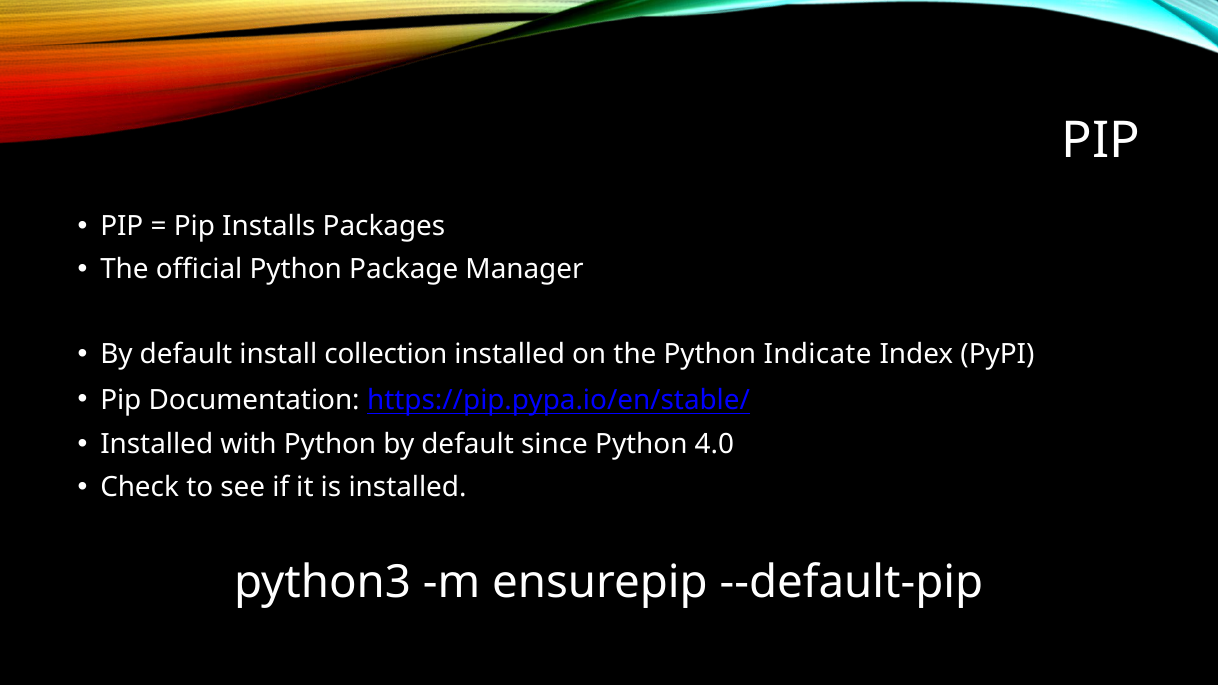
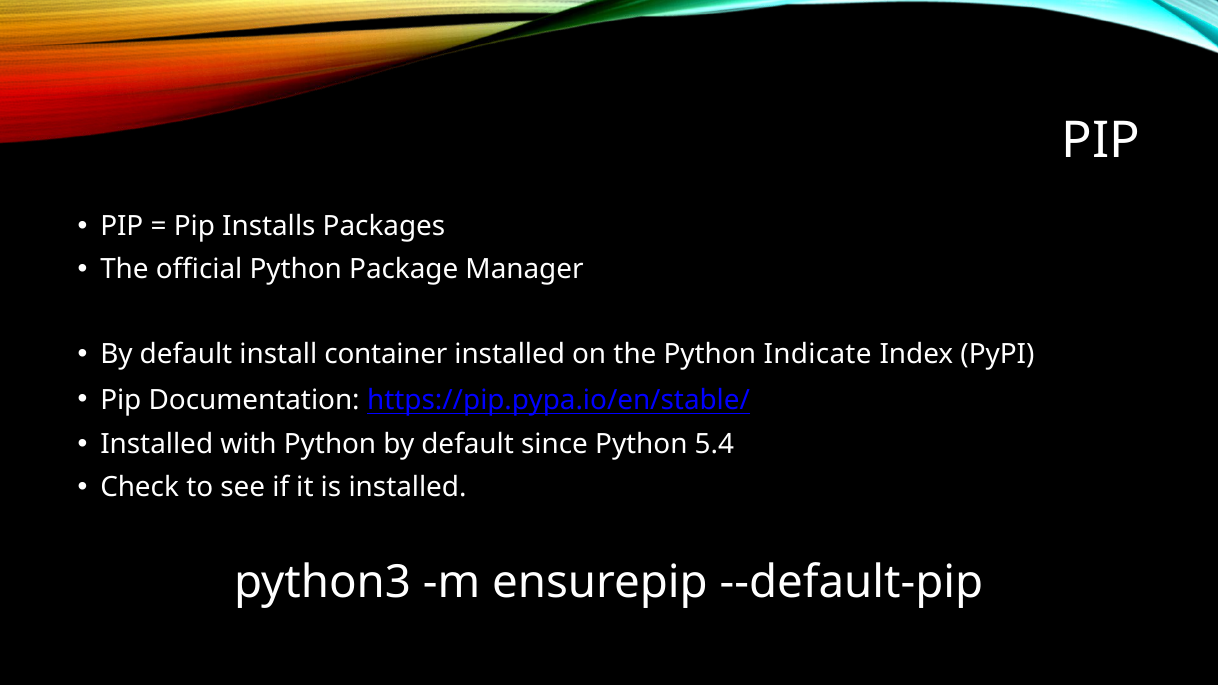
collection: collection -> container
4.0: 4.0 -> 5.4
